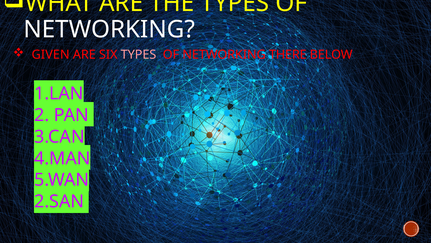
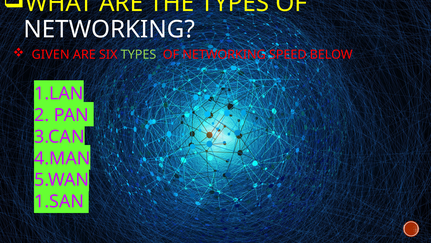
TYPES at (139, 54) colour: pink -> light green
THERE: THERE -> SPEED
2.SAN: 2.SAN -> 1.SAN
